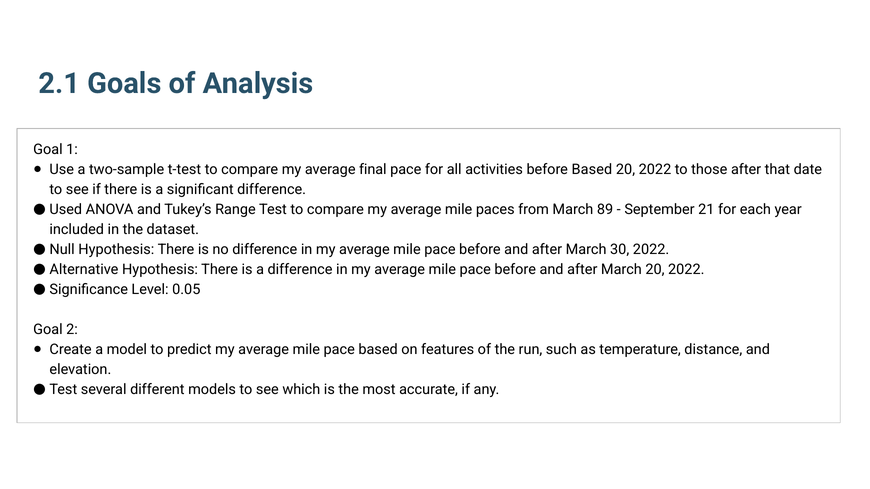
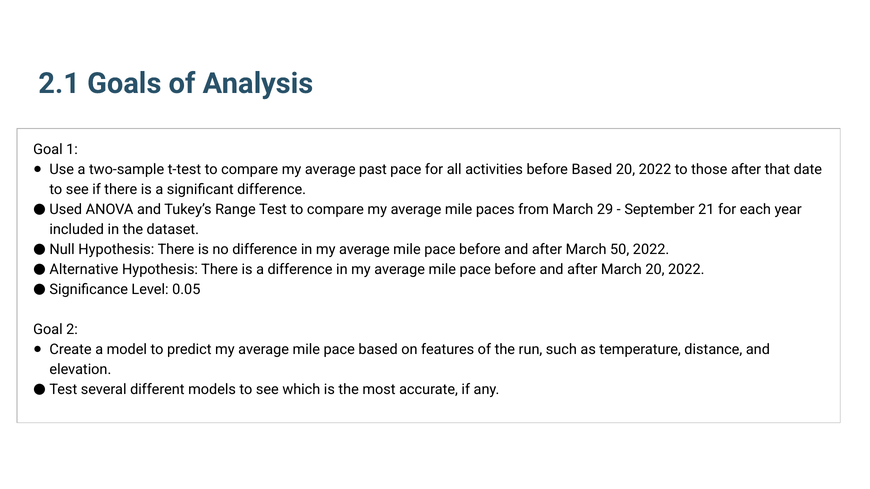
final: final -> past
89: 89 -> 29
30: 30 -> 50
